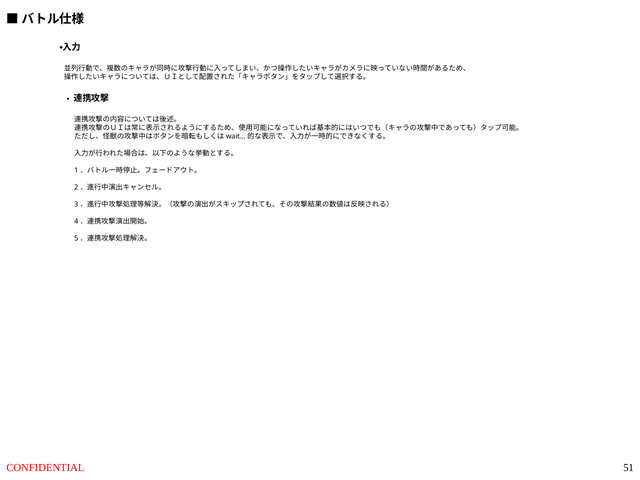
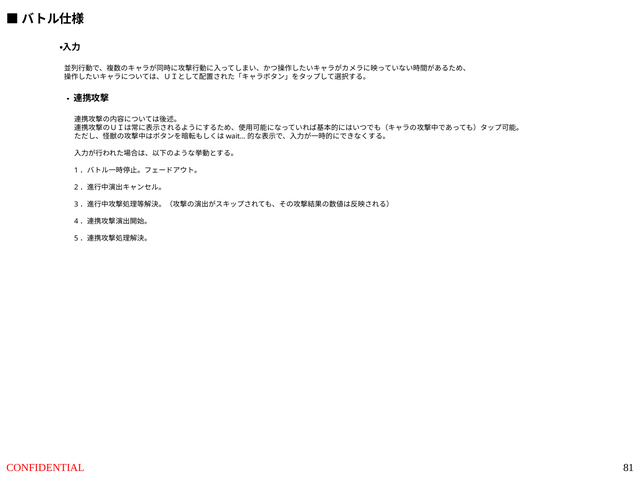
51: 51 -> 81
